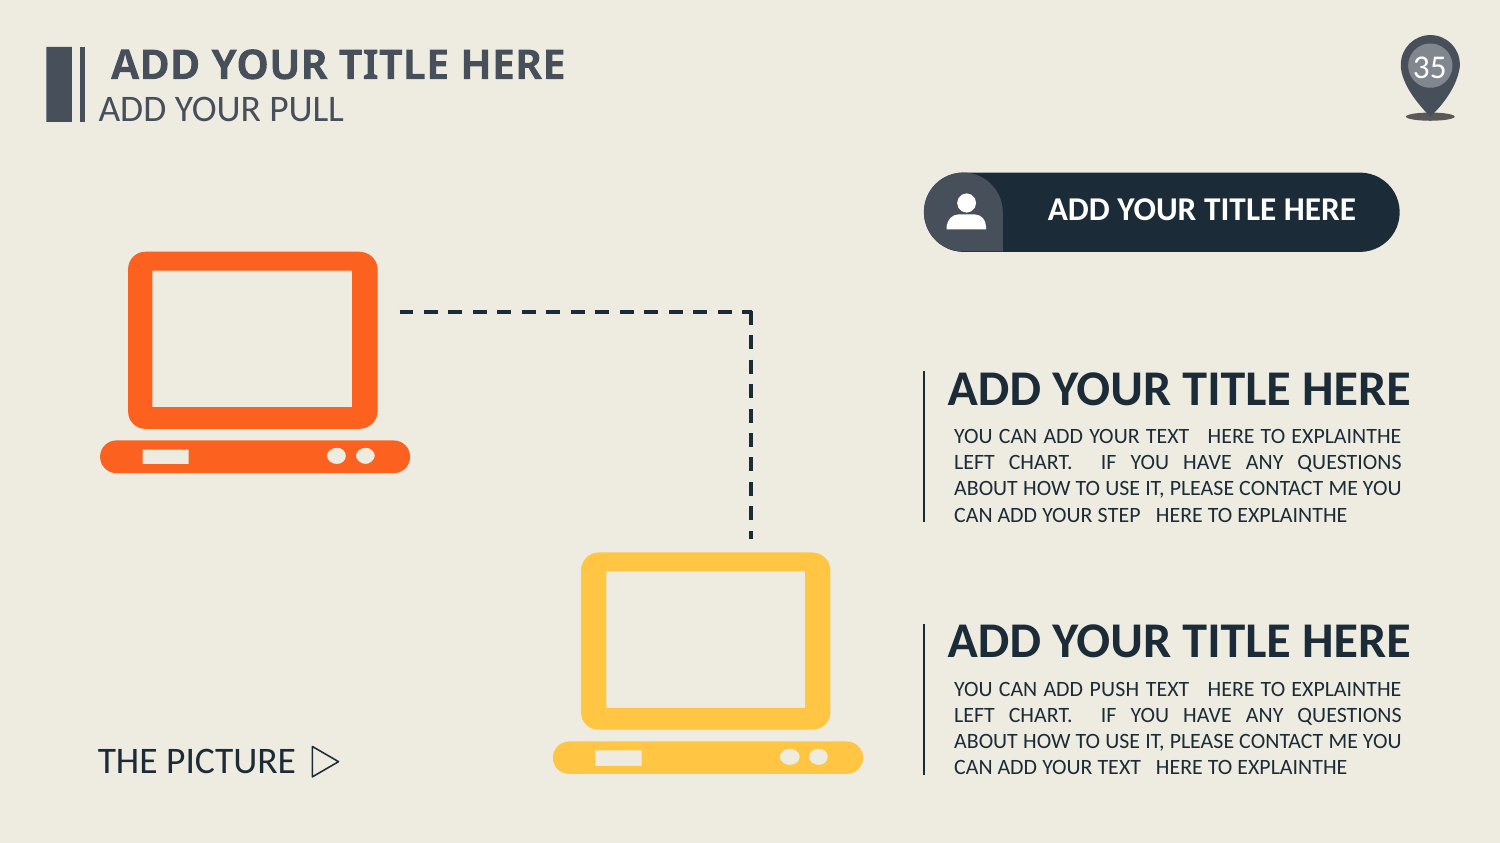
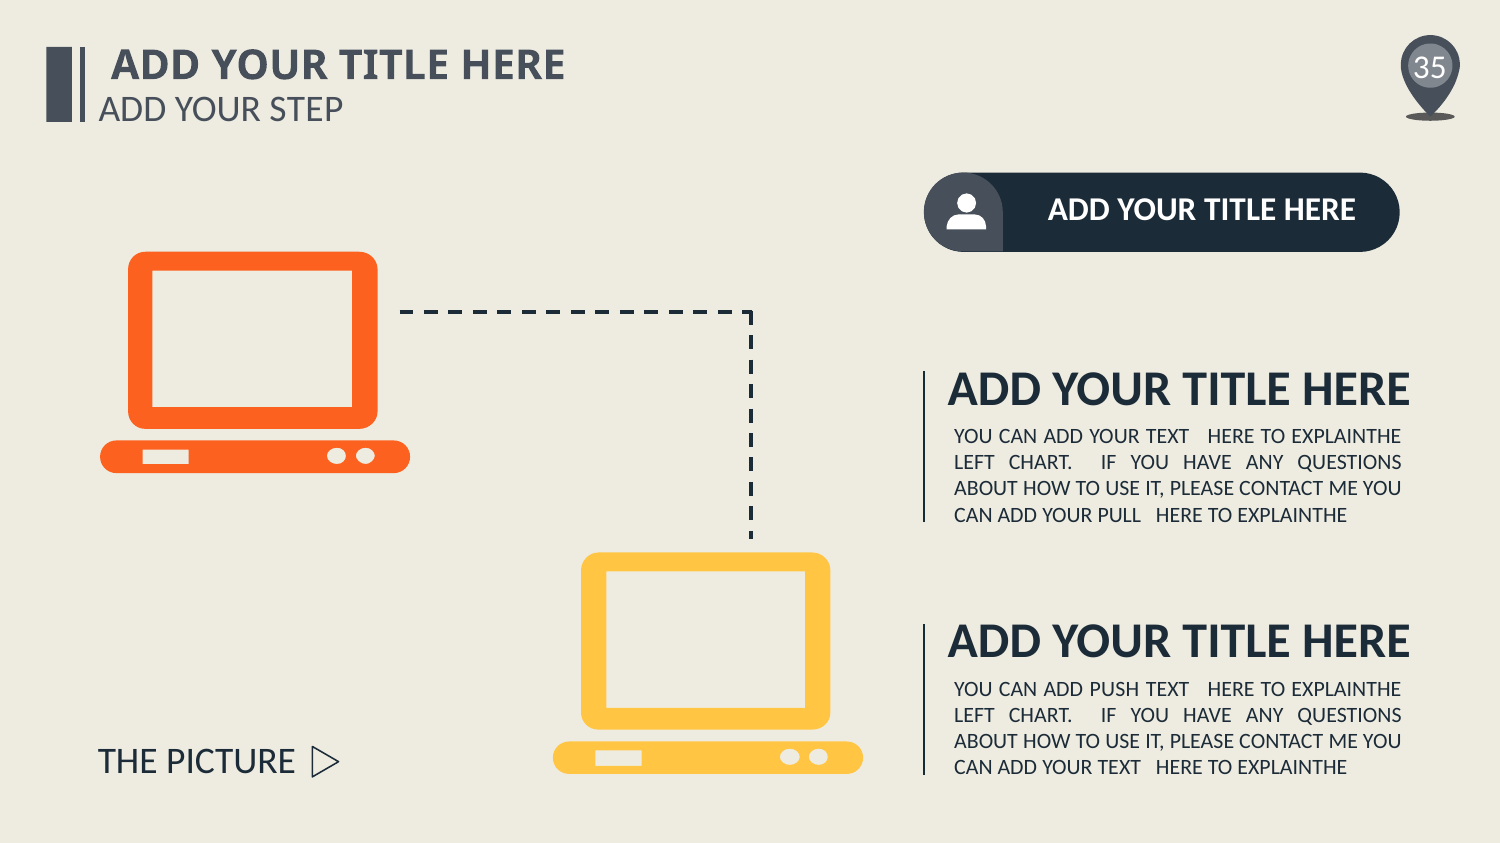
PULL: PULL -> STEP
STEP: STEP -> PULL
